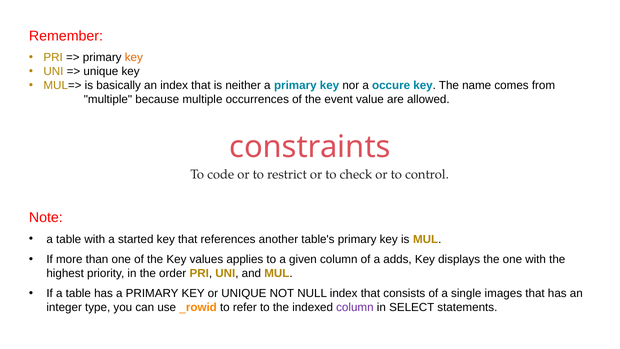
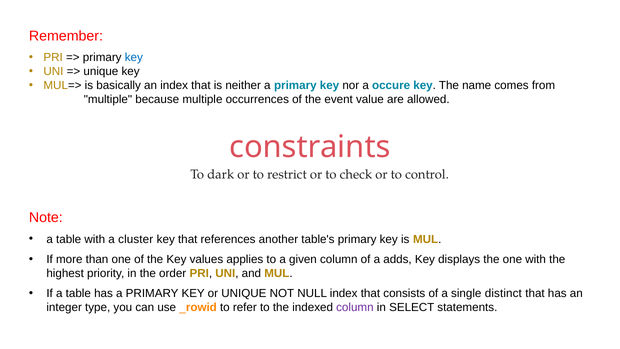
key at (134, 58) colour: orange -> blue
code: code -> dark
started: started -> cluster
images: images -> distinct
